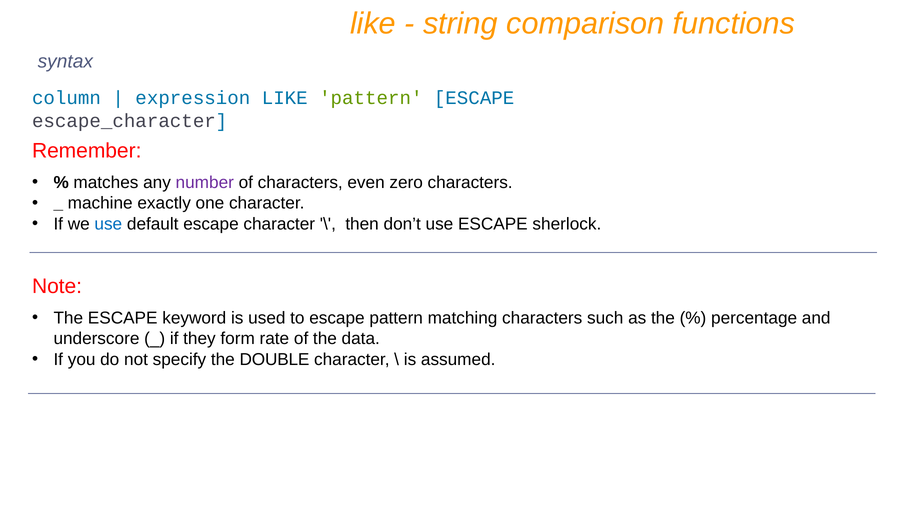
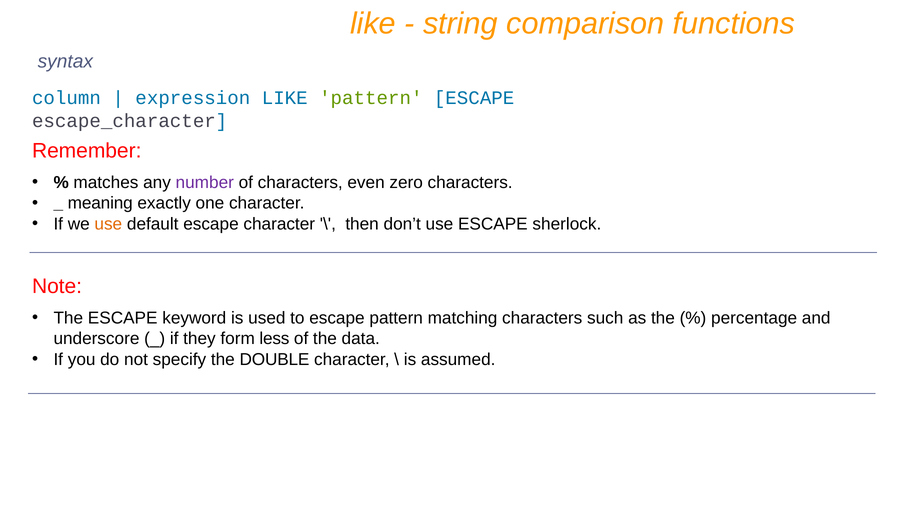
machine: machine -> meaning
use at (108, 224) colour: blue -> orange
rate: rate -> less
